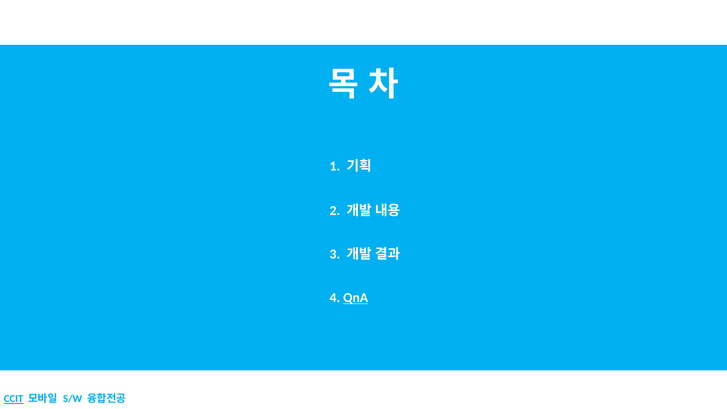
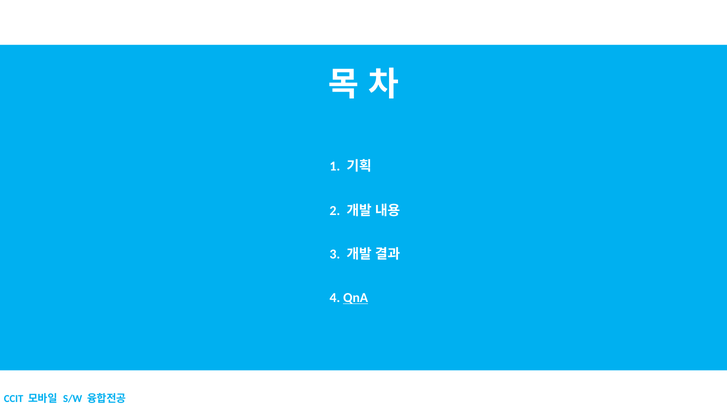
CCIT underline: present -> none
